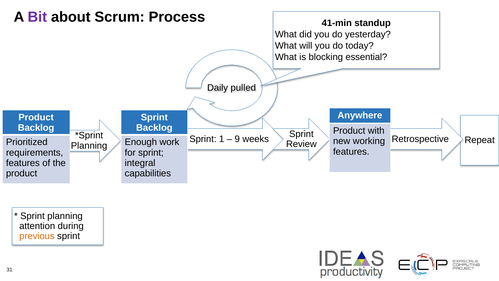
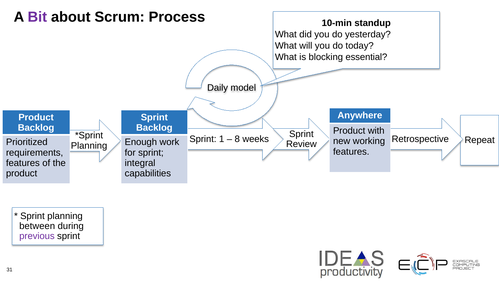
41-min: 41-min -> 10-min
pulled: pulled -> model
9: 9 -> 8
attention: attention -> between
previous colour: orange -> purple
